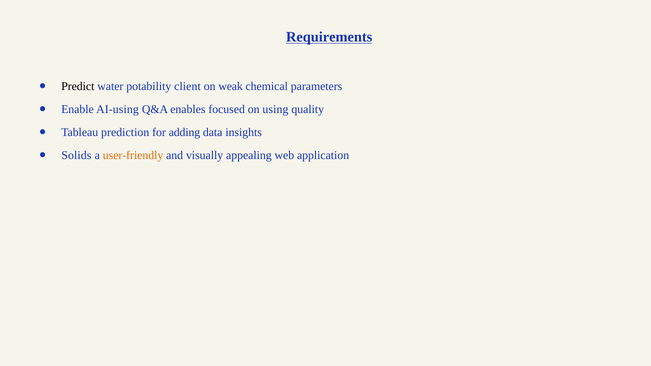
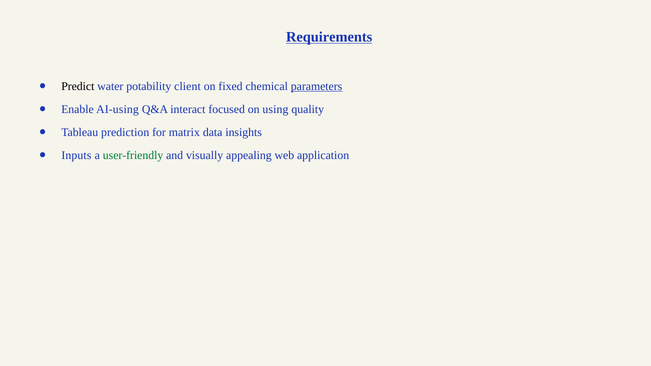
weak: weak -> fixed
parameters underline: none -> present
enables: enables -> interact
adding: adding -> matrix
Solids: Solids -> Inputs
user-friendly colour: orange -> green
